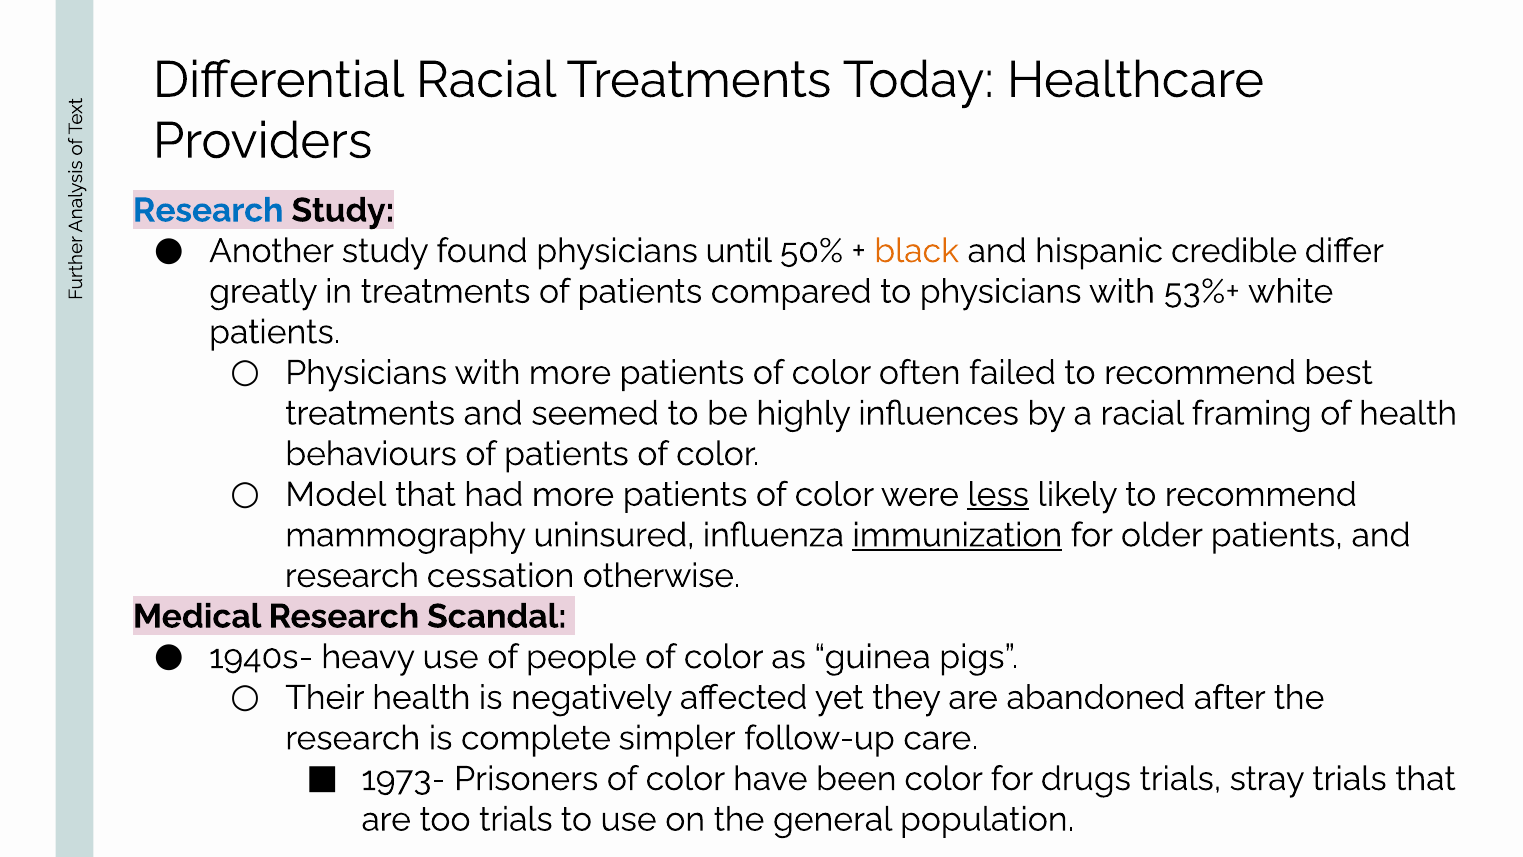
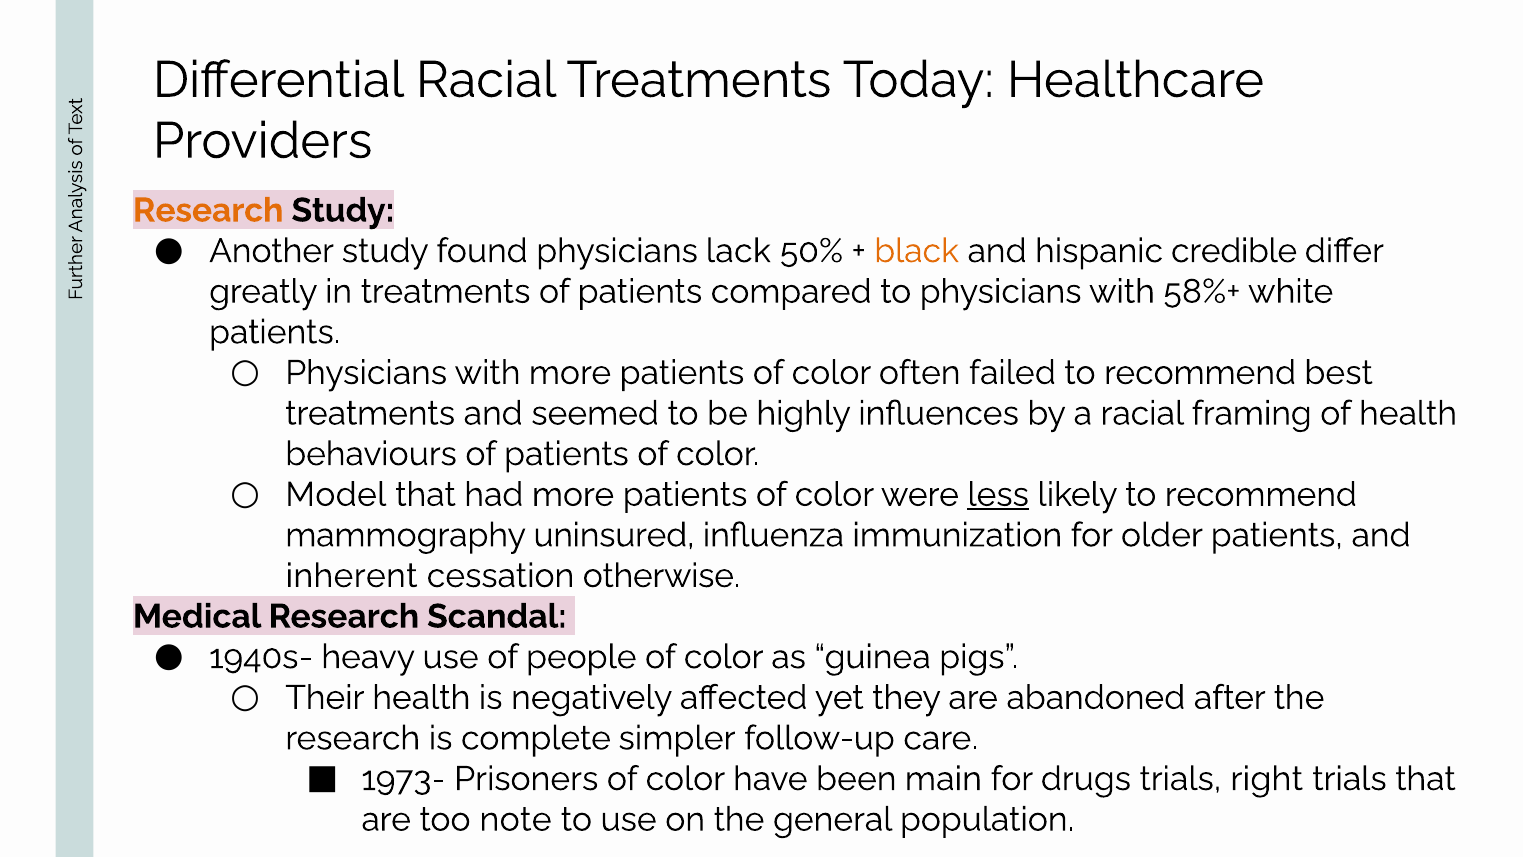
Research at (208, 210) colour: blue -> orange
until: until -> lack
53%+: 53%+ -> 58%+
immunization underline: present -> none
research at (352, 576): research -> inherent
been color: color -> main
stray: stray -> right
too trials: trials -> note
